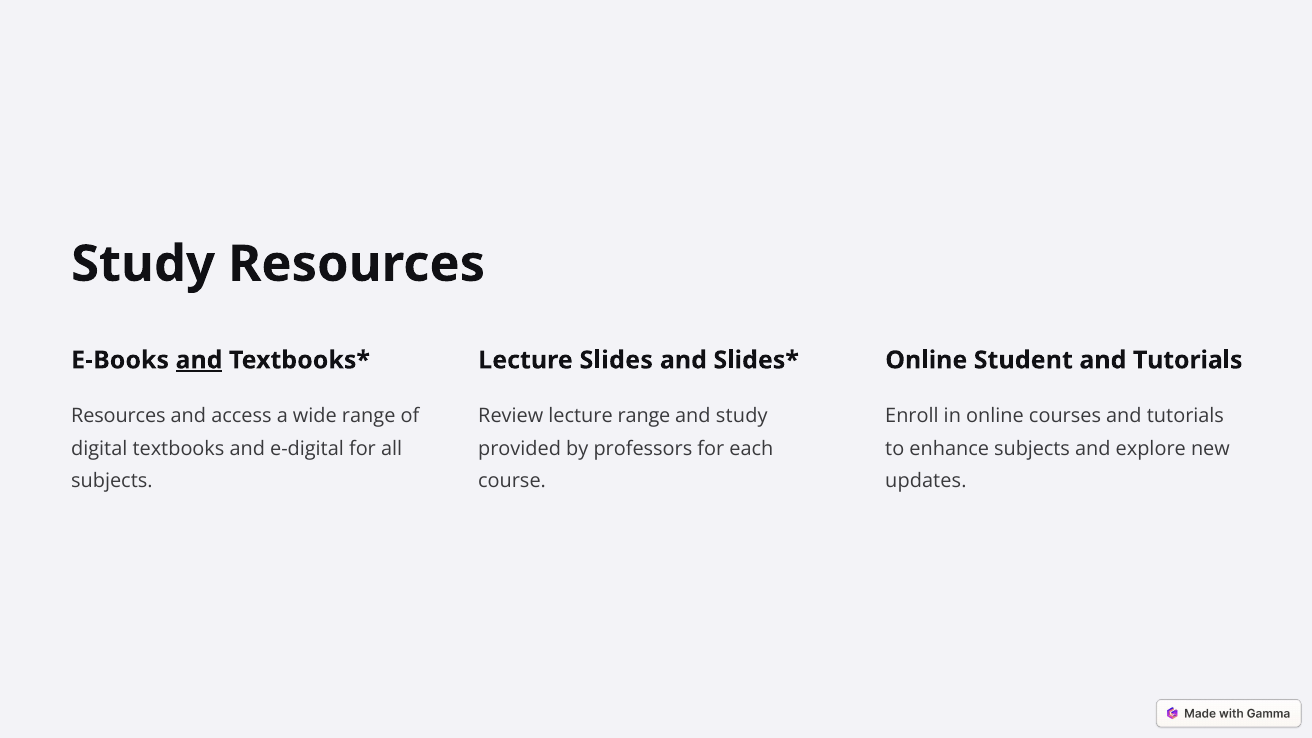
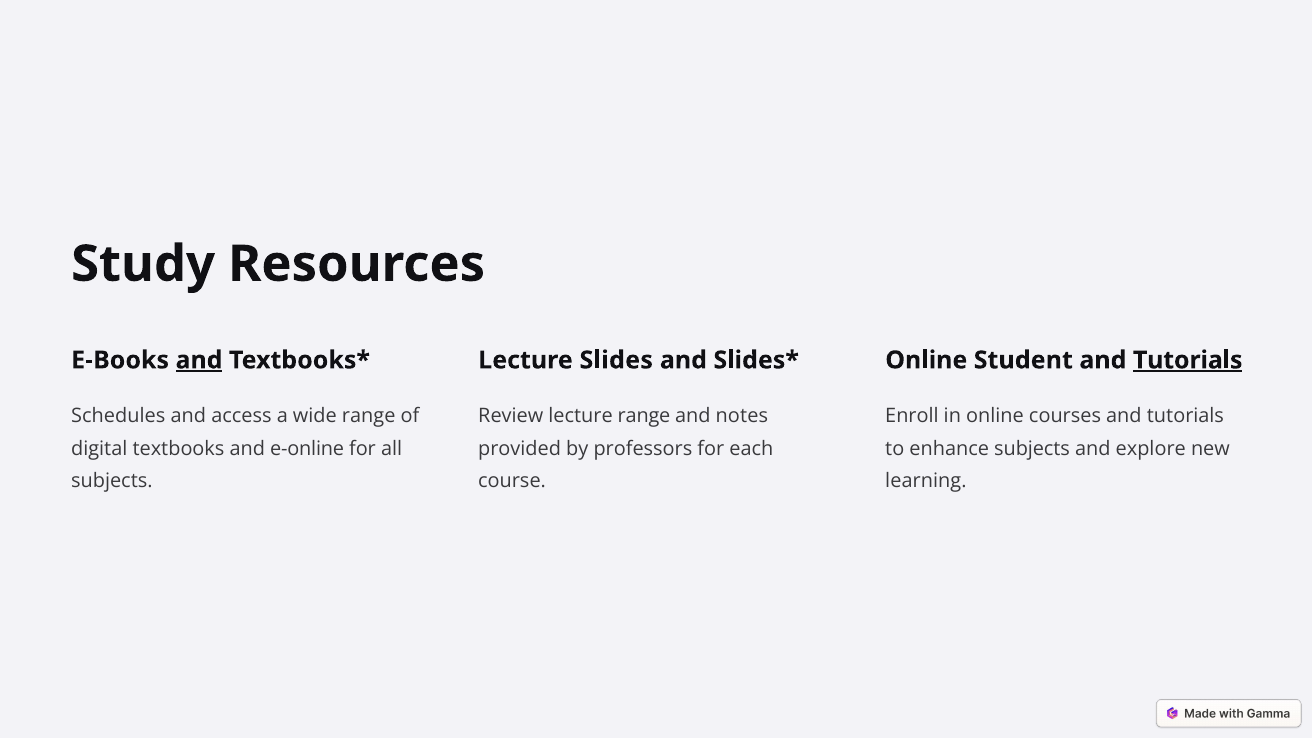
Tutorials at (1188, 360) underline: none -> present
Resources at (118, 416): Resources -> Schedules
and study: study -> notes
e-digital: e-digital -> e-online
updates: updates -> learning
